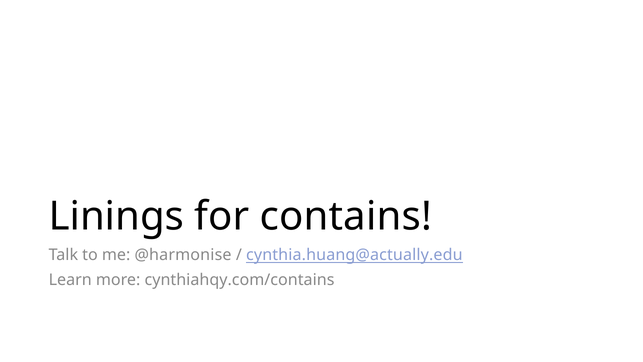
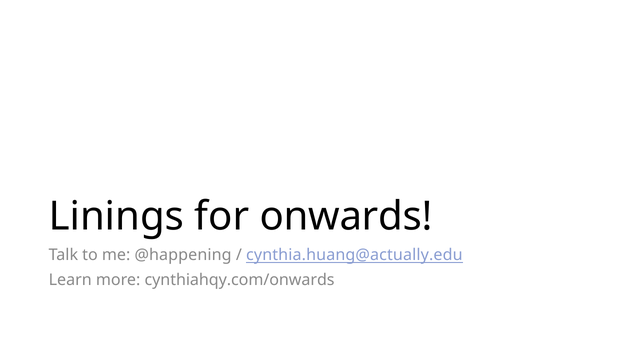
contains: contains -> onwards
@harmonise: @harmonise -> @happening
cynthiahqy.com/contains: cynthiahqy.com/contains -> cynthiahqy.com/onwards
